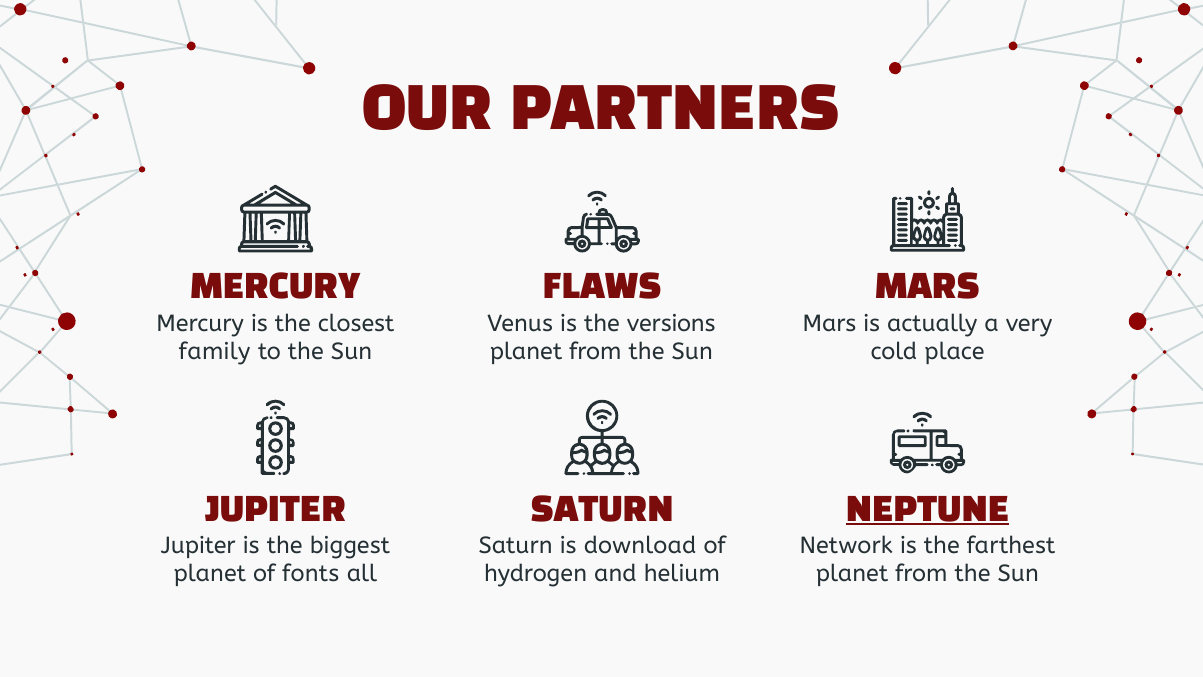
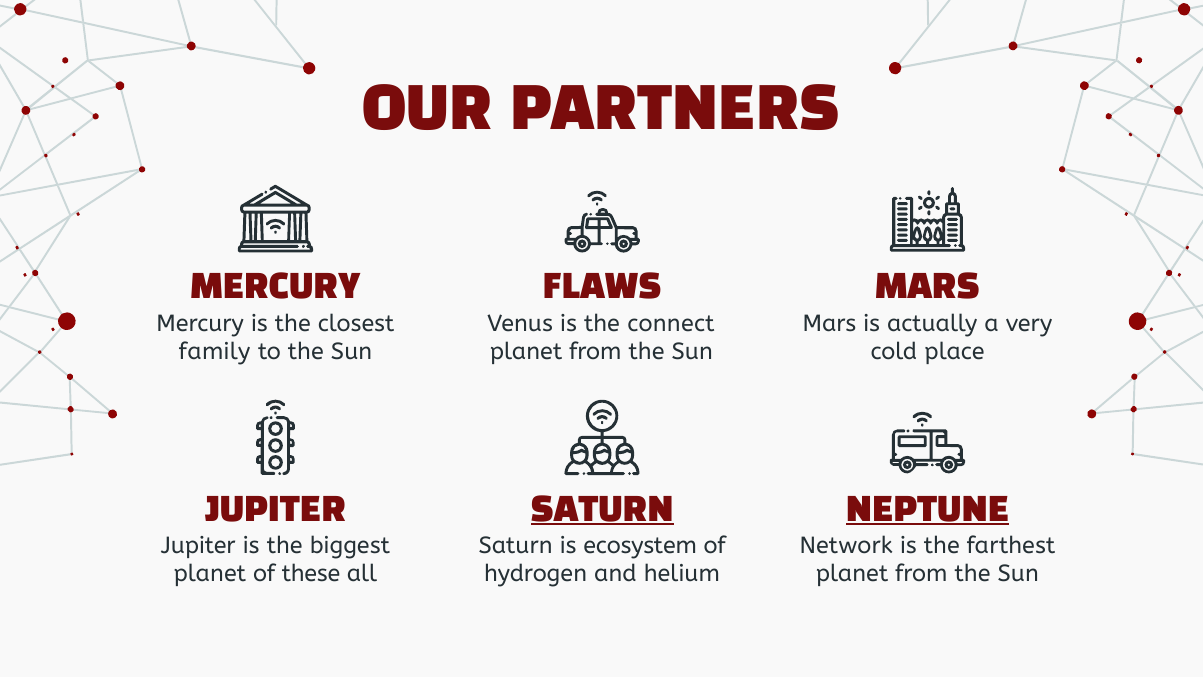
versions: versions -> connect
SATURN at (602, 510) underline: none -> present
download: download -> ecosystem
fonts: fonts -> these
